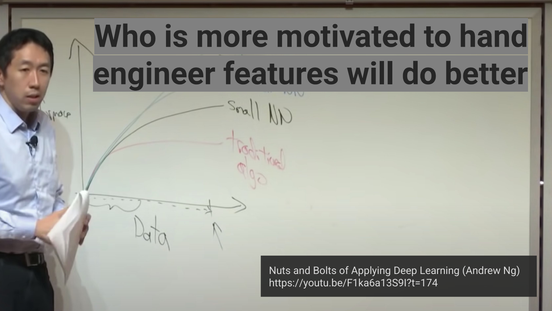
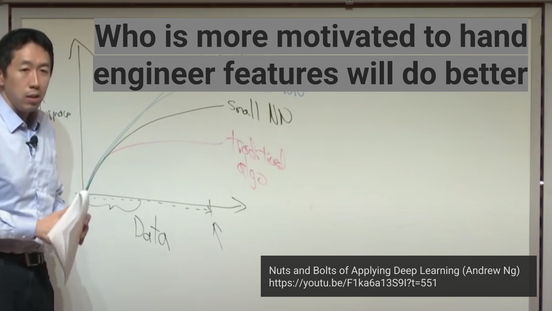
https://youtu.be/F1ka6a13S9I?t=174: https://youtu.be/F1ka6a13S9I?t=174 -> https://youtu.be/F1ka6a13S9I?t=551
